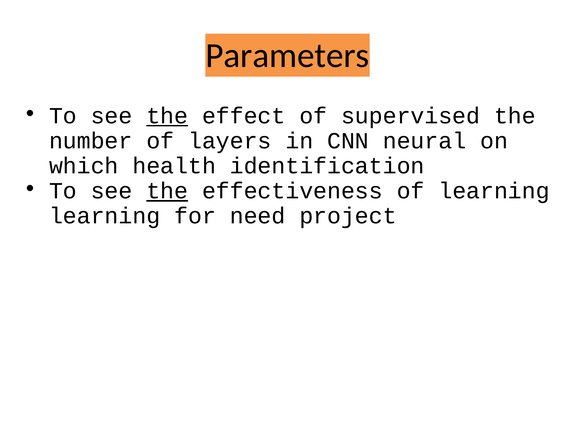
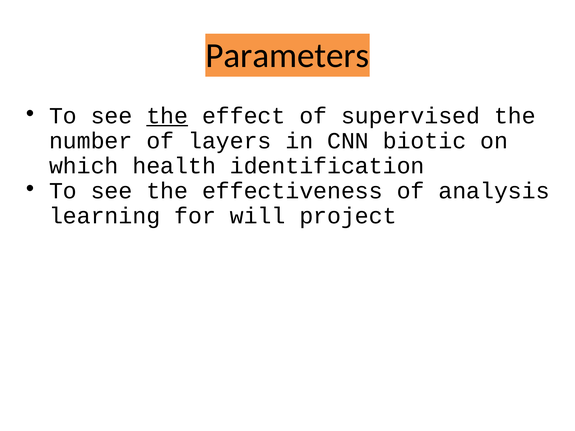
neural: neural -> biotic
the at (167, 191) underline: present -> none
of learning: learning -> analysis
need: need -> will
